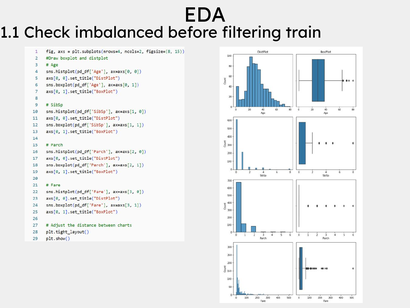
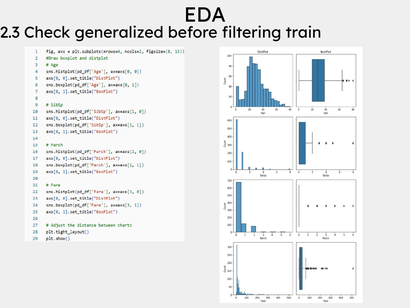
1.1: 1.1 -> 2.3
imbalanced: imbalanced -> generalized
